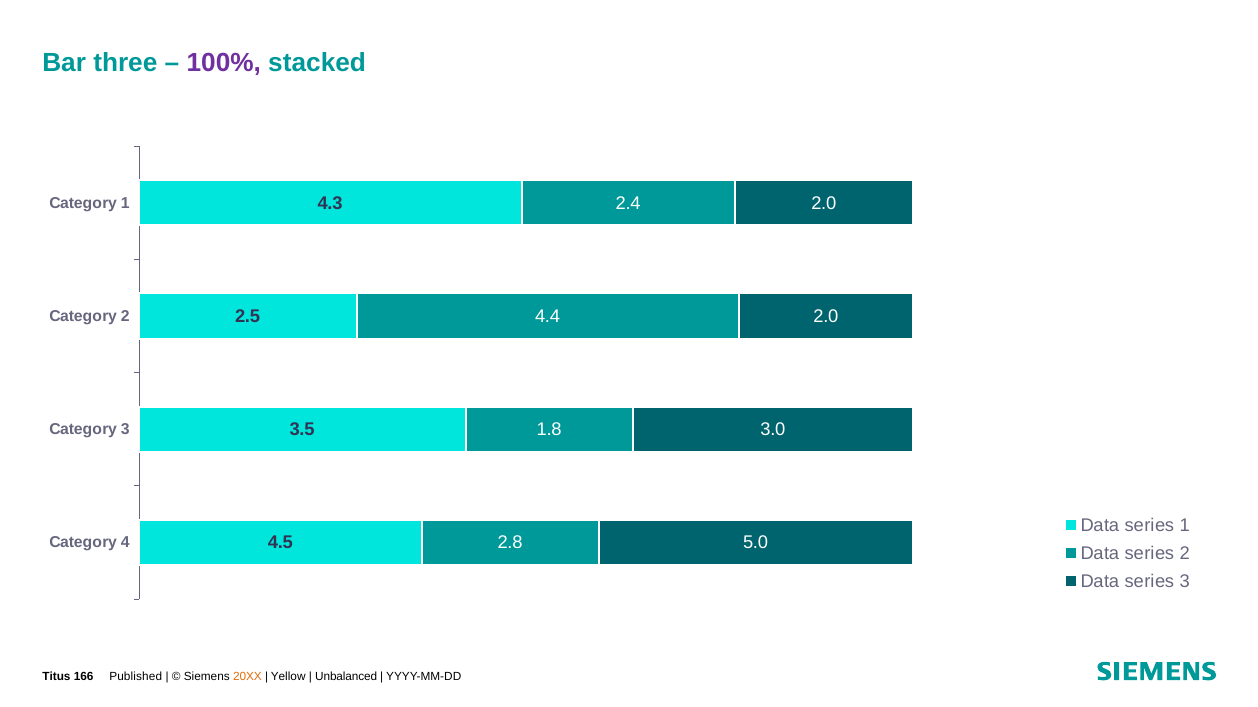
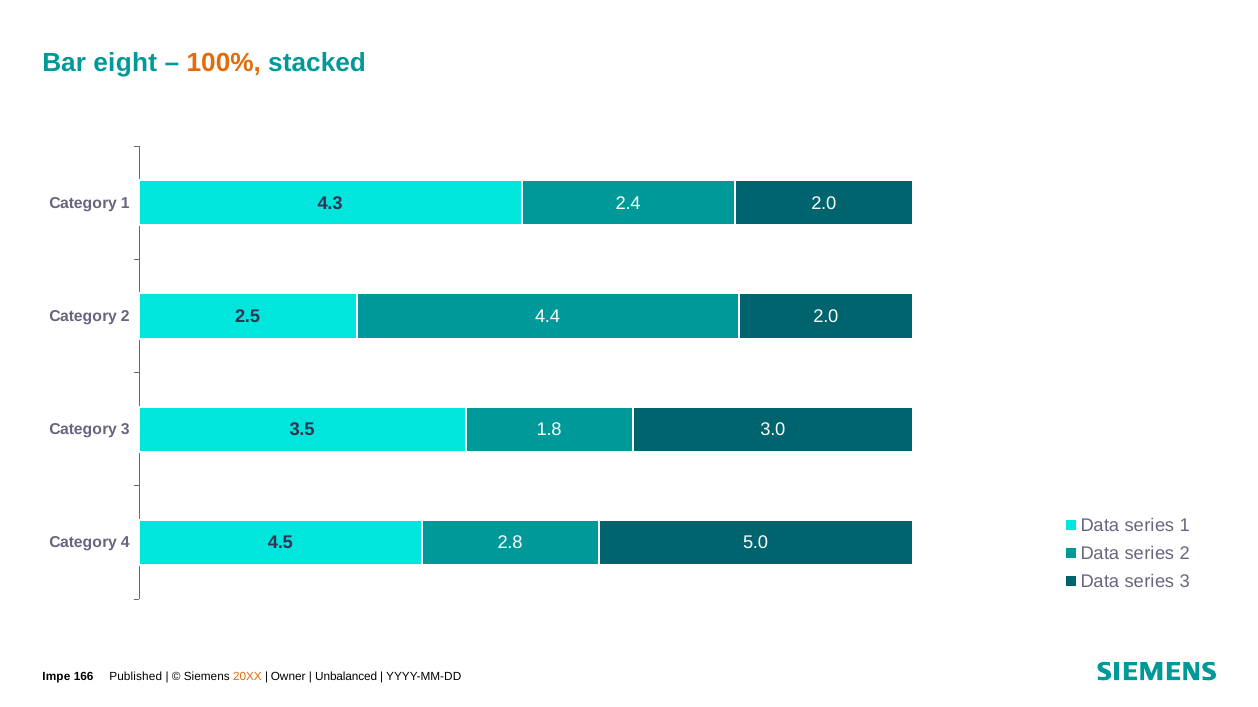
three: three -> eight
100% colour: purple -> orange
Titus: Titus -> Impe
Yellow: Yellow -> Owner
